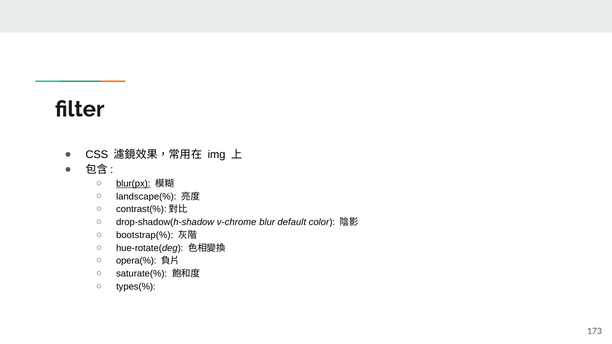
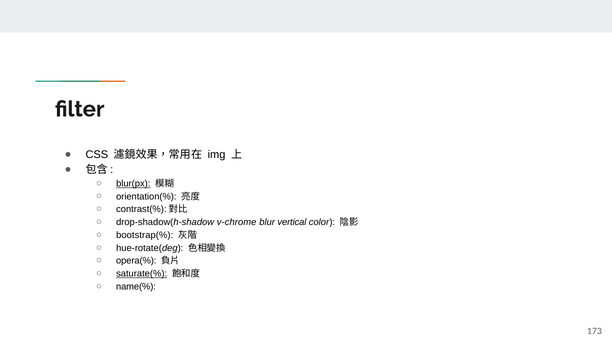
landscape(%: landscape(% -> orientation(%
default: default -> vertical
saturate(% underline: none -> present
types(%: types(% -> name(%
